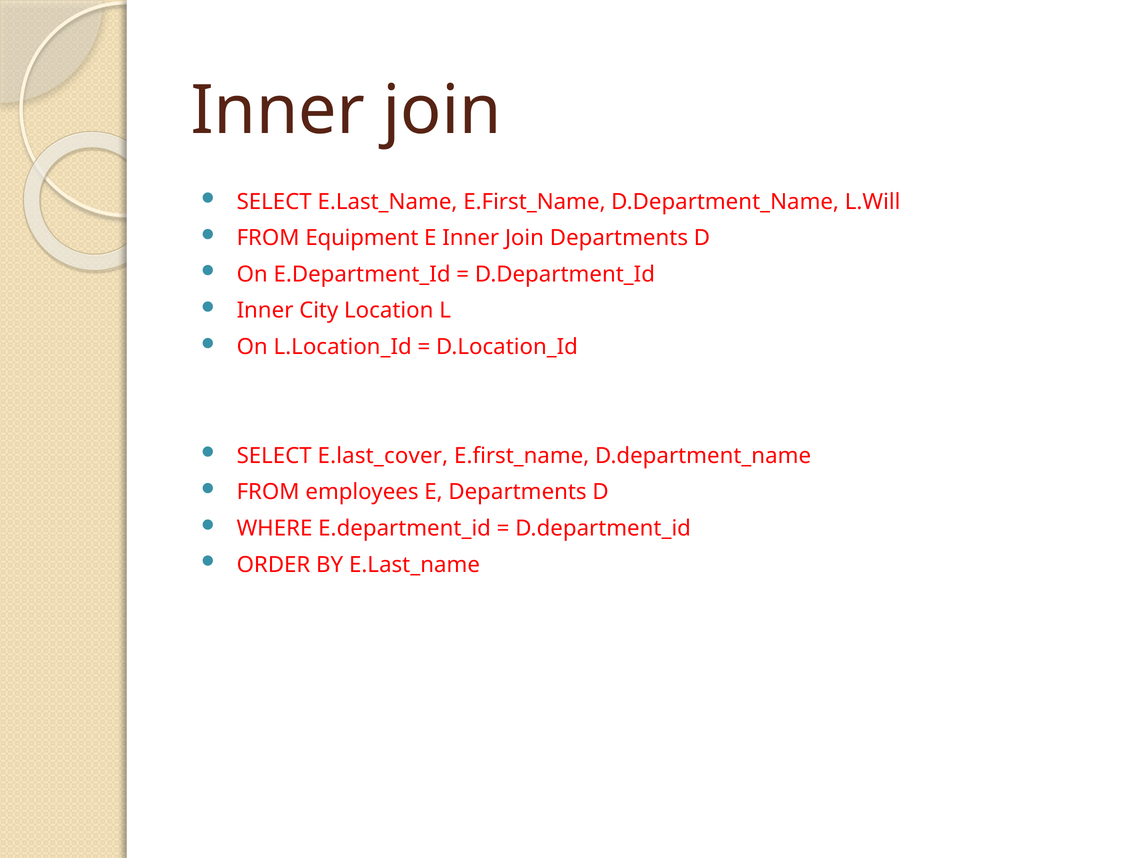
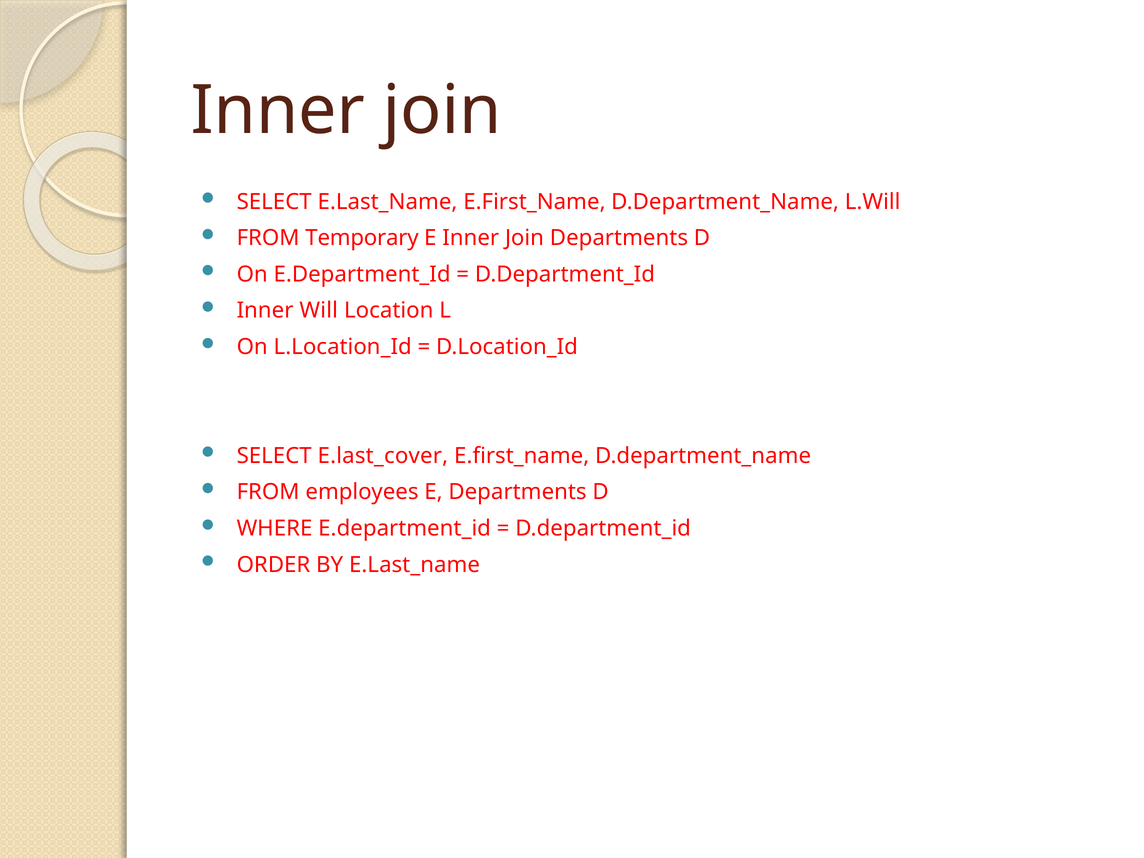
Equipment: Equipment -> Temporary
City: City -> Will
